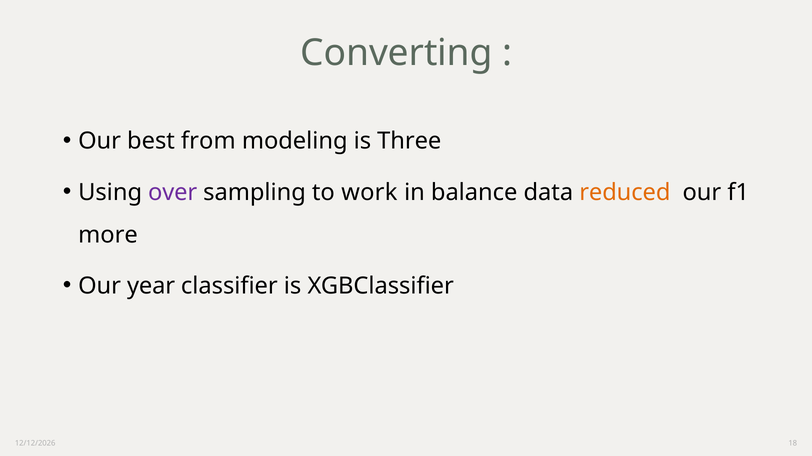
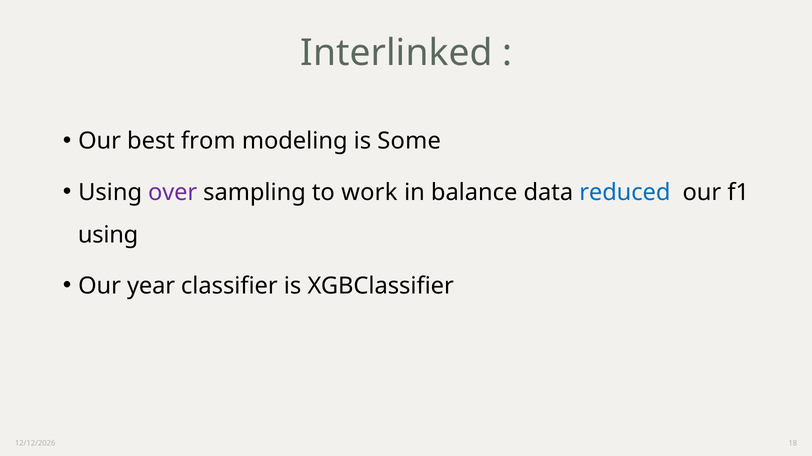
Converting: Converting -> Interlinked
Three: Three -> Some
reduced colour: orange -> blue
more at (108, 235): more -> using
